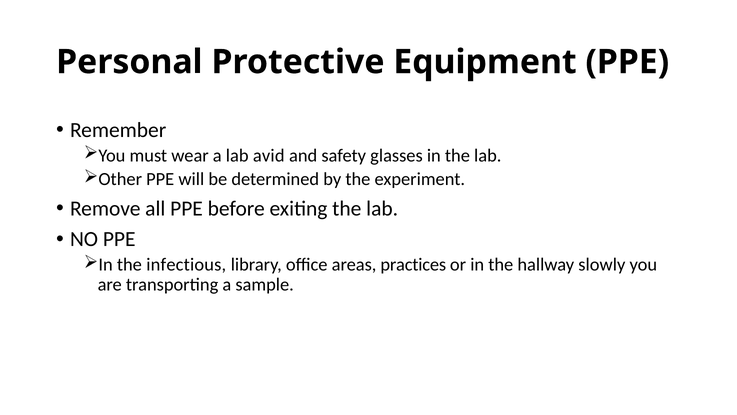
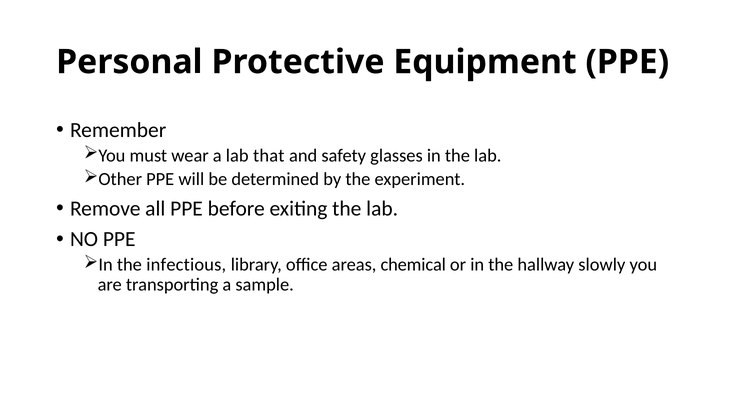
avid: avid -> that
practices: practices -> chemical
